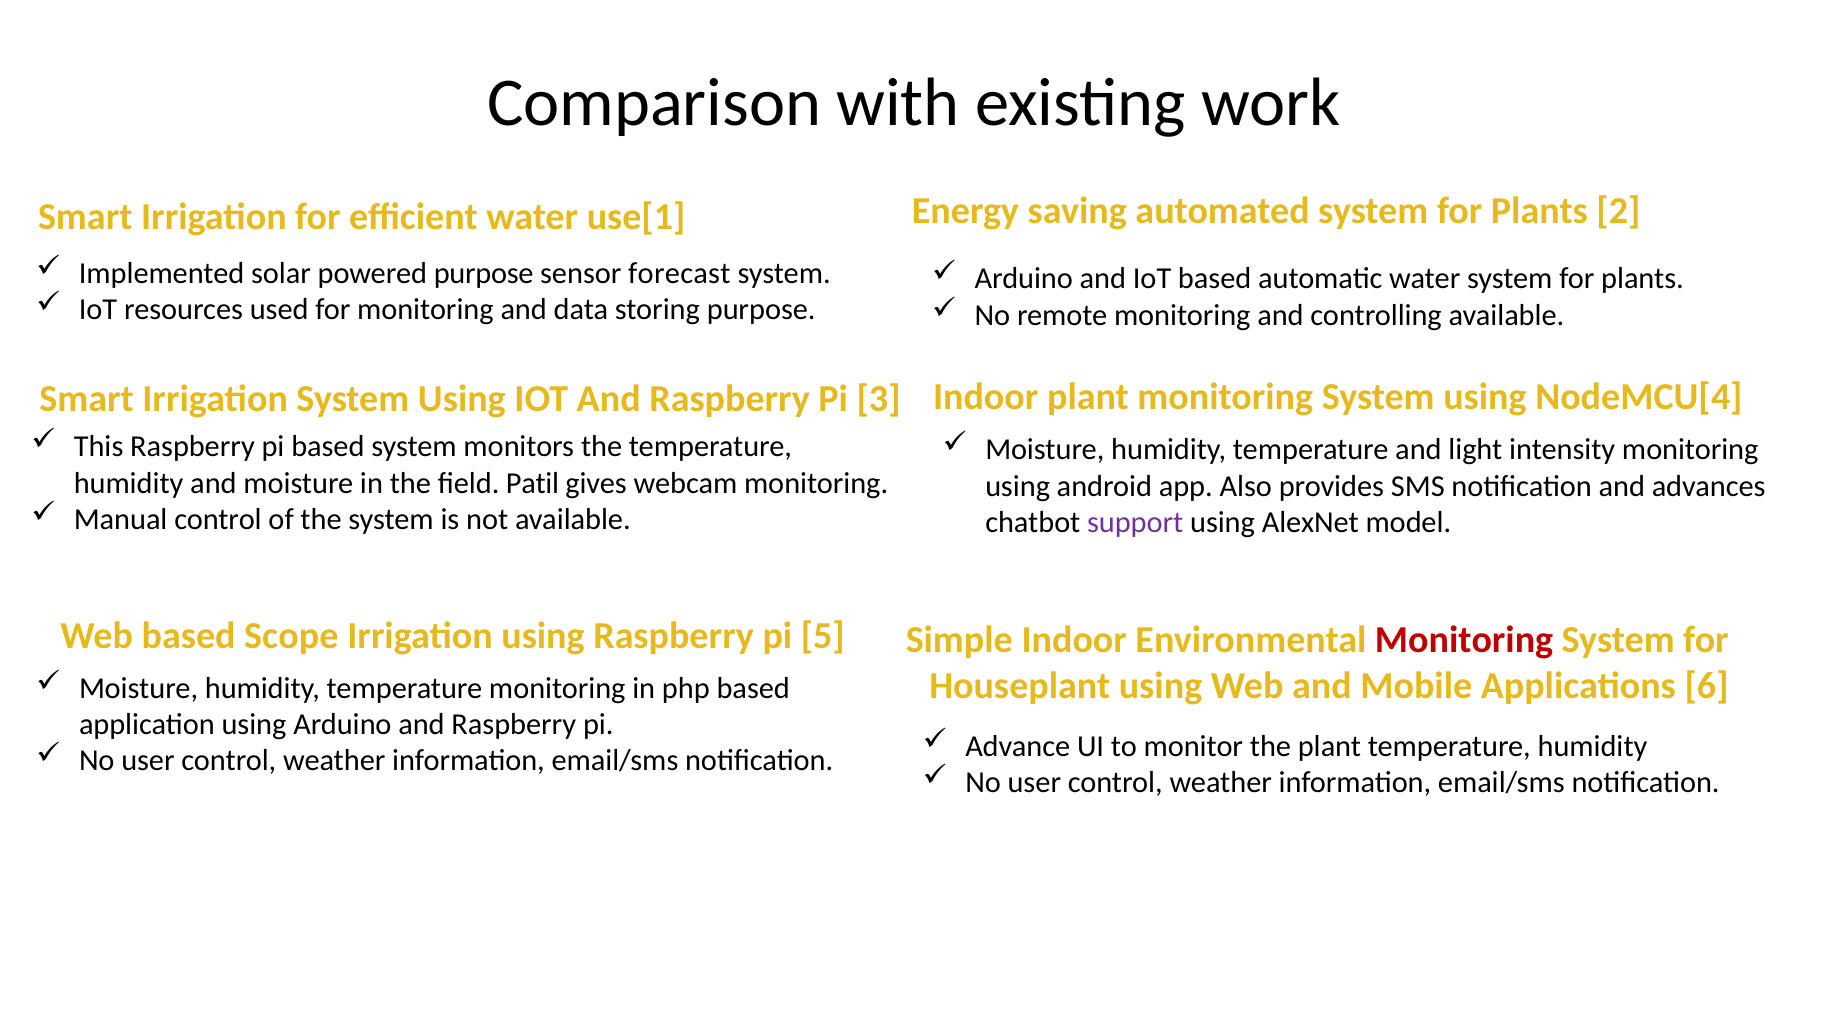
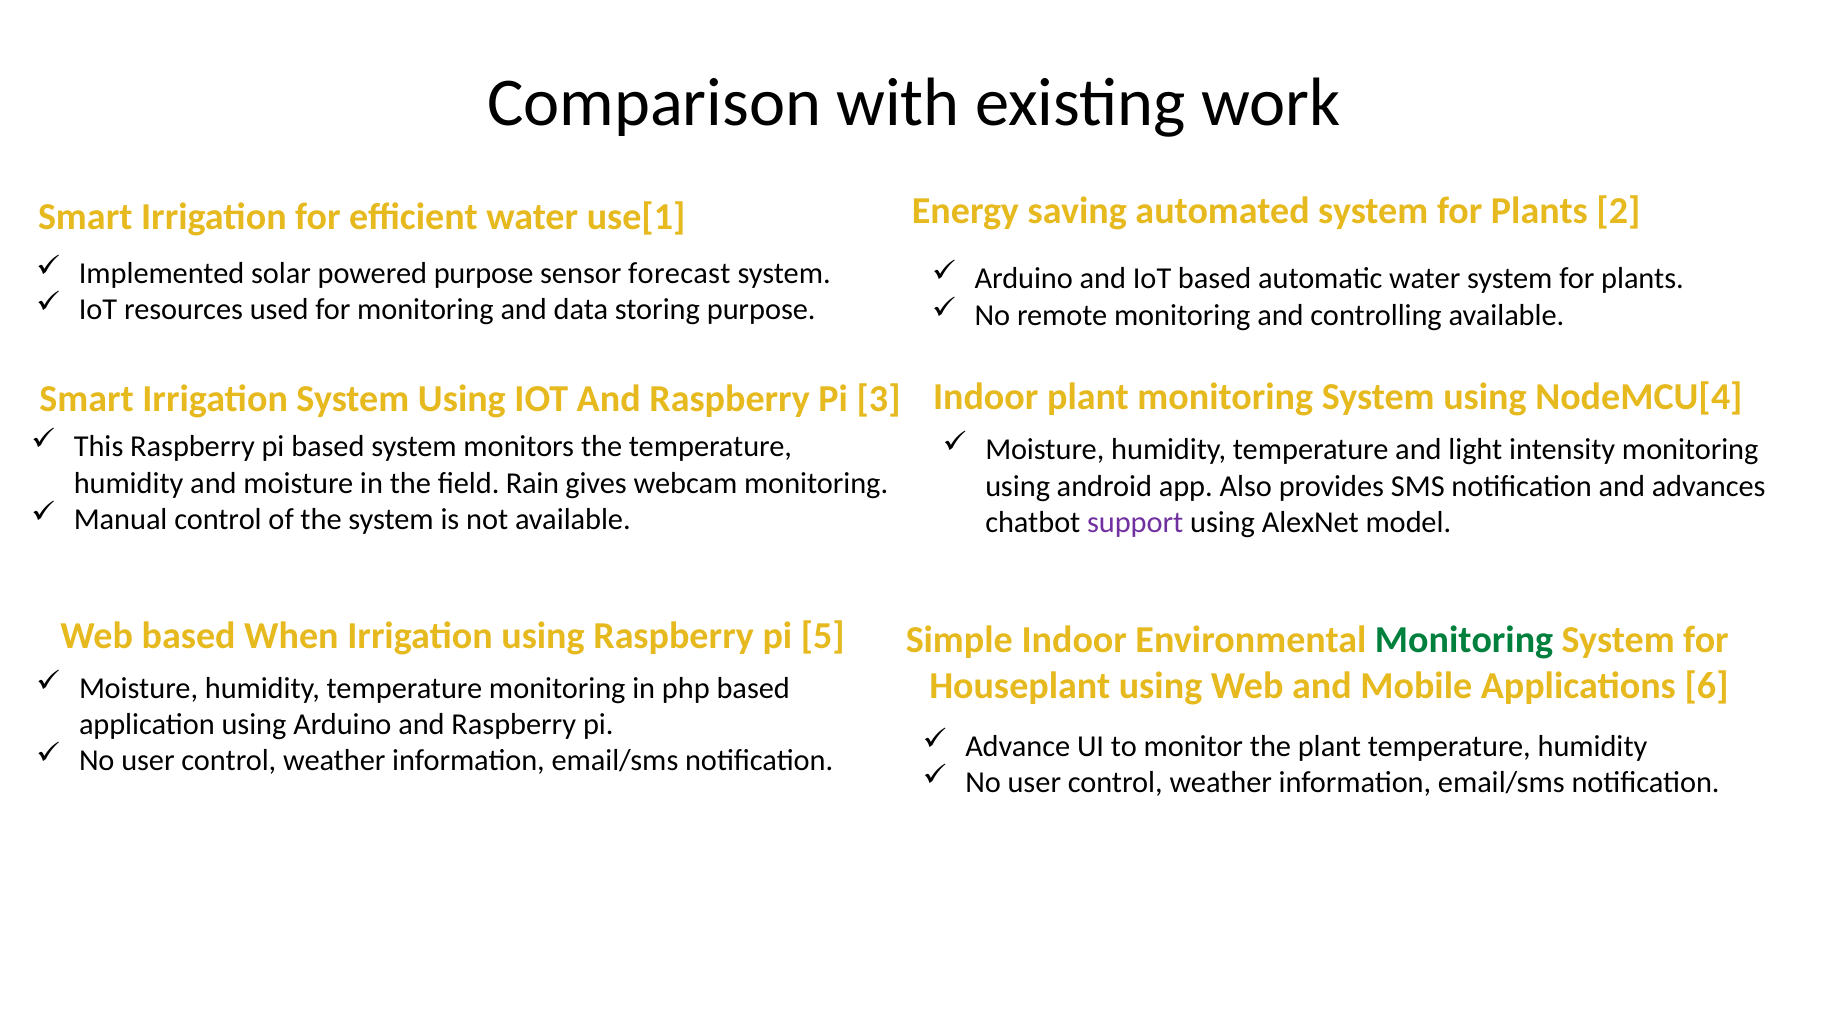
Patil: Patil -> Rain
Scope: Scope -> When
Monitoring at (1464, 640) colour: red -> green
